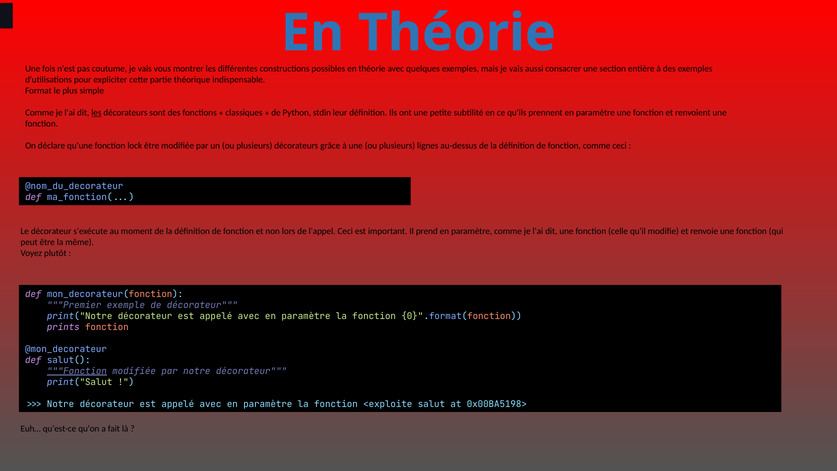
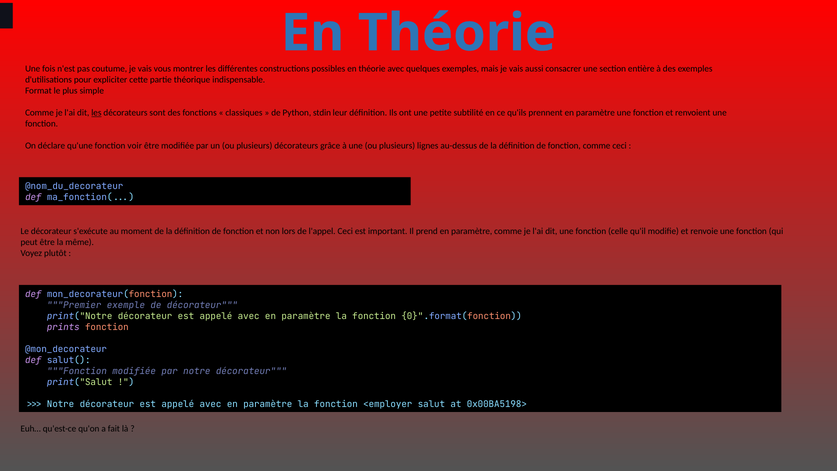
lock: lock -> voir
Fonction at (77, 371) underline: present -> none
<exploite: <exploite -> <employer
